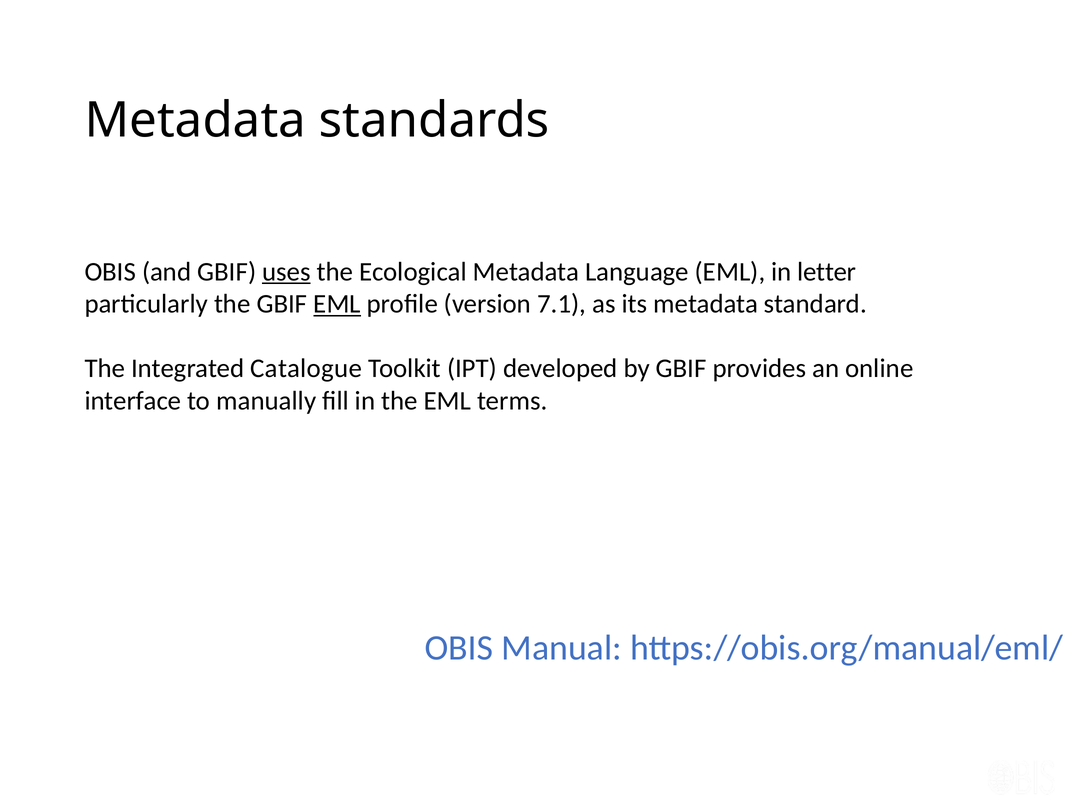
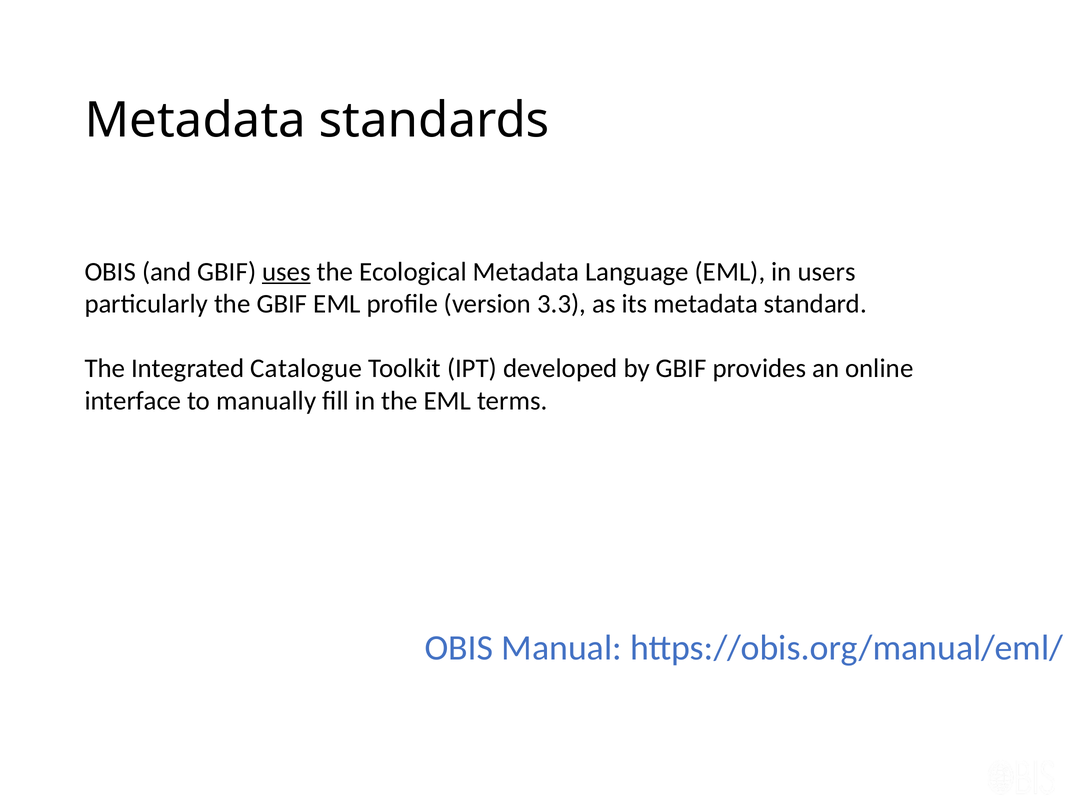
letter: letter -> users
EML at (337, 304) underline: present -> none
7.1: 7.1 -> 3.3
